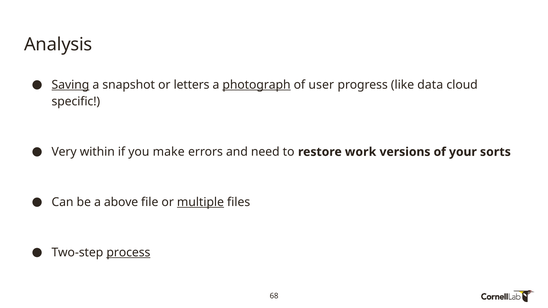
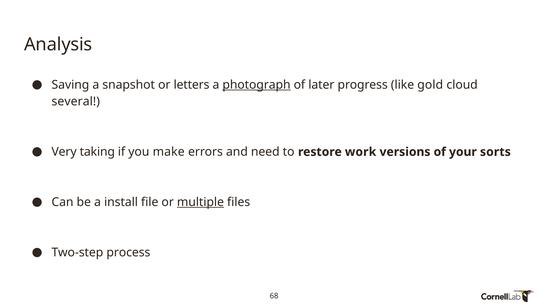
Saving underline: present -> none
user: user -> later
data: data -> gold
specific: specific -> several
within: within -> taking
above: above -> install
process underline: present -> none
